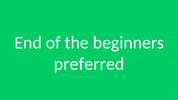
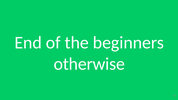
preferred: preferred -> otherwise
